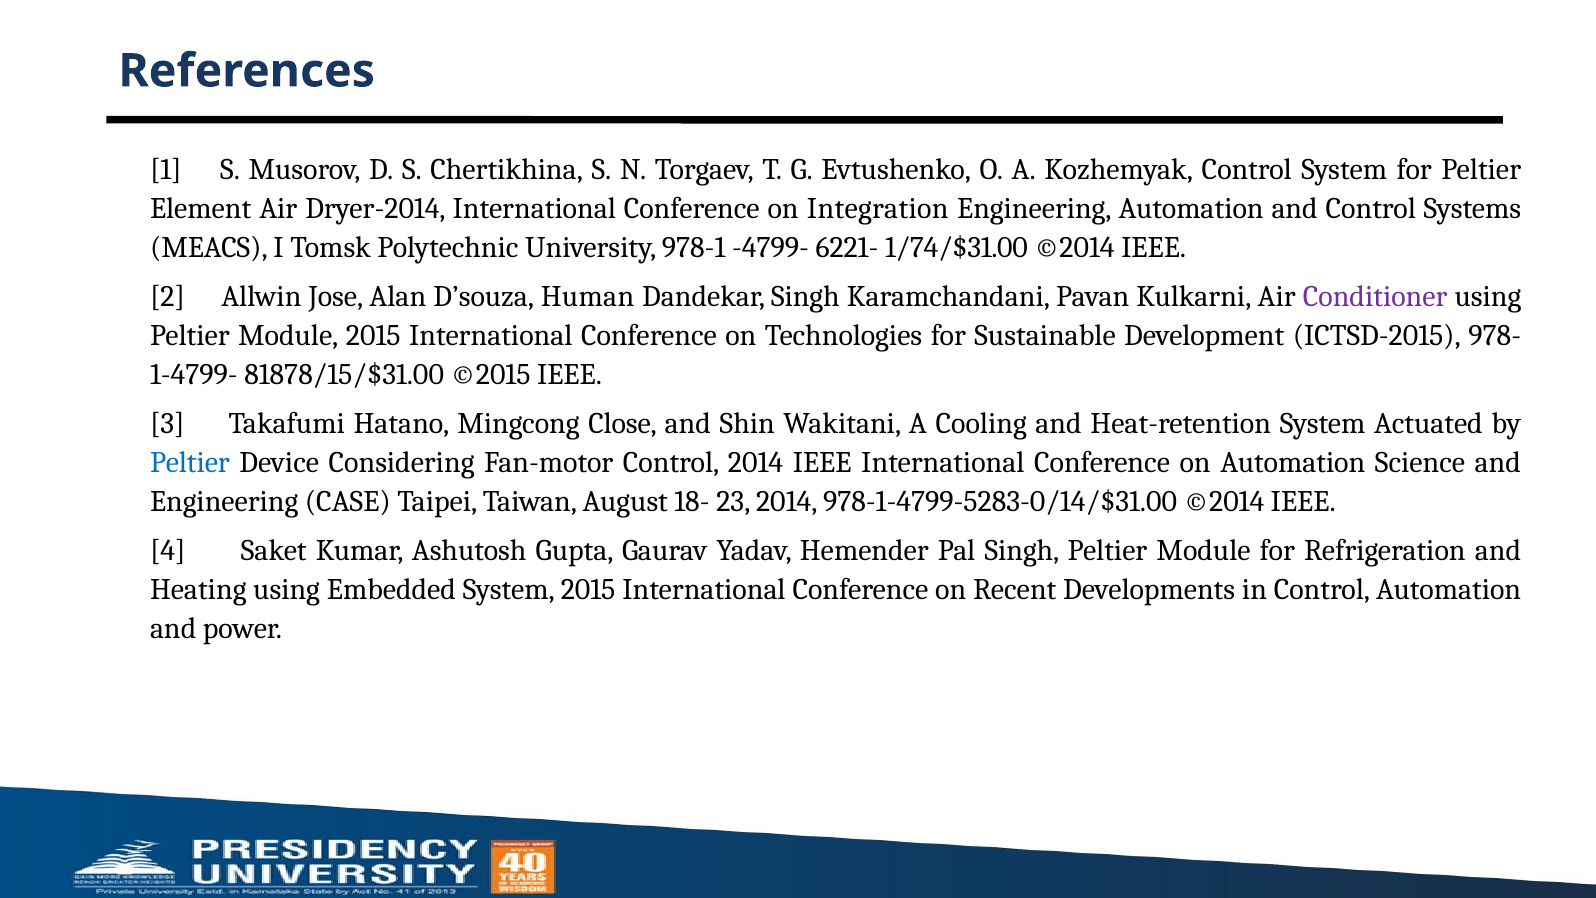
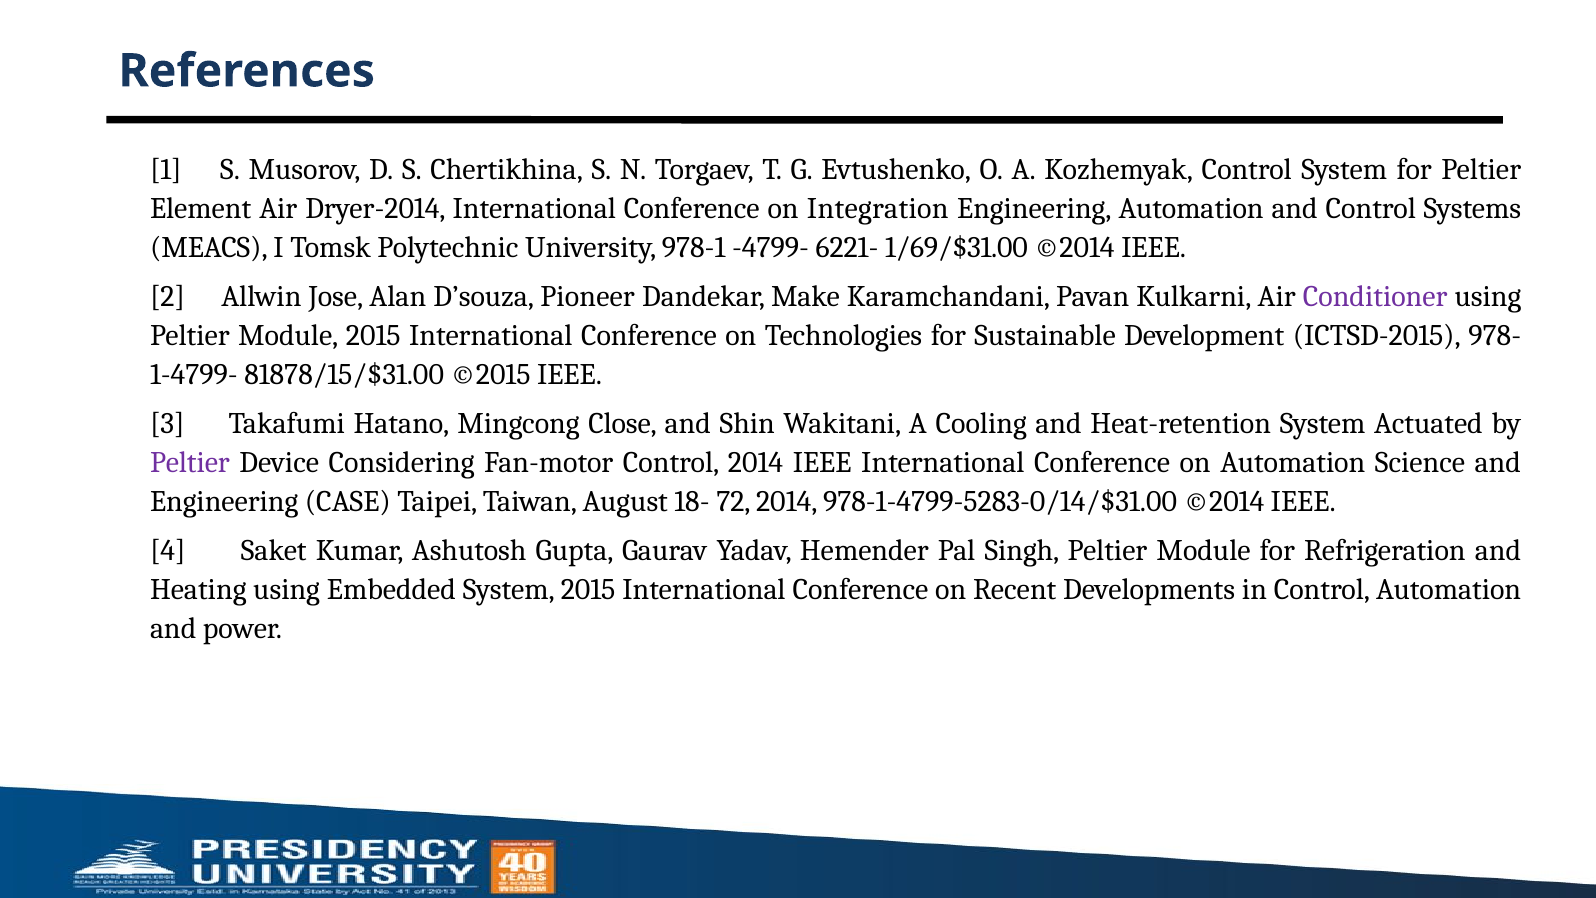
1/74/$31.00: 1/74/$31.00 -> 1/69/$31.00
Human: Human -> Pioneer
Dandekar Singh: Singh -> Make
Peltier at (190, 462) colour: blue -> purple
23: 23 -> 72
